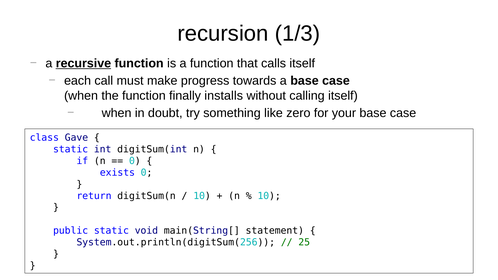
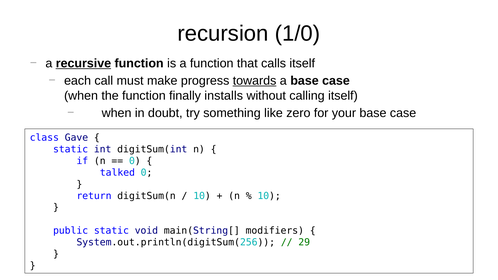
1/3: 1/3 -> 1/0
towards underline: none -> present
exists: exists -> talked
statement: statement -> modifiers
25: 25 -> 29
